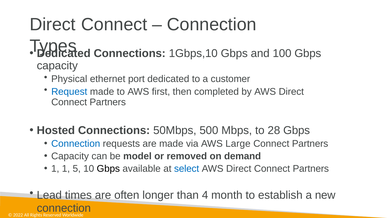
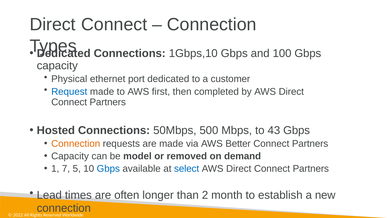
28: 28 -> 43
Connection at (76, 144) colour: blue -> orange
Large: Large -> Better
1 1: 1 -> 7
Gbps at (108, 169) colour: black -> blue
4: 4 -> 2
